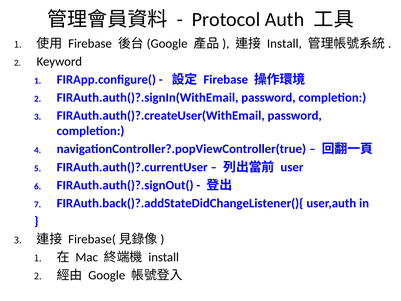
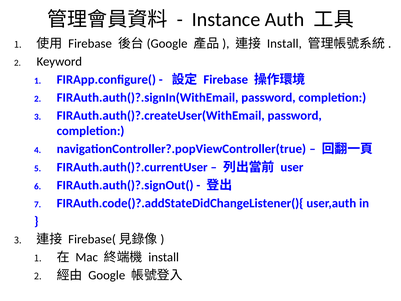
Protocol: Protocol -> Instance
FIRAuth.back()?.addStateDidChangeListener(){: FIRAuth.back()?.addStateDidChangeListener(){ -> FIRAuth.code()?.addStateDidChangeListener(){
